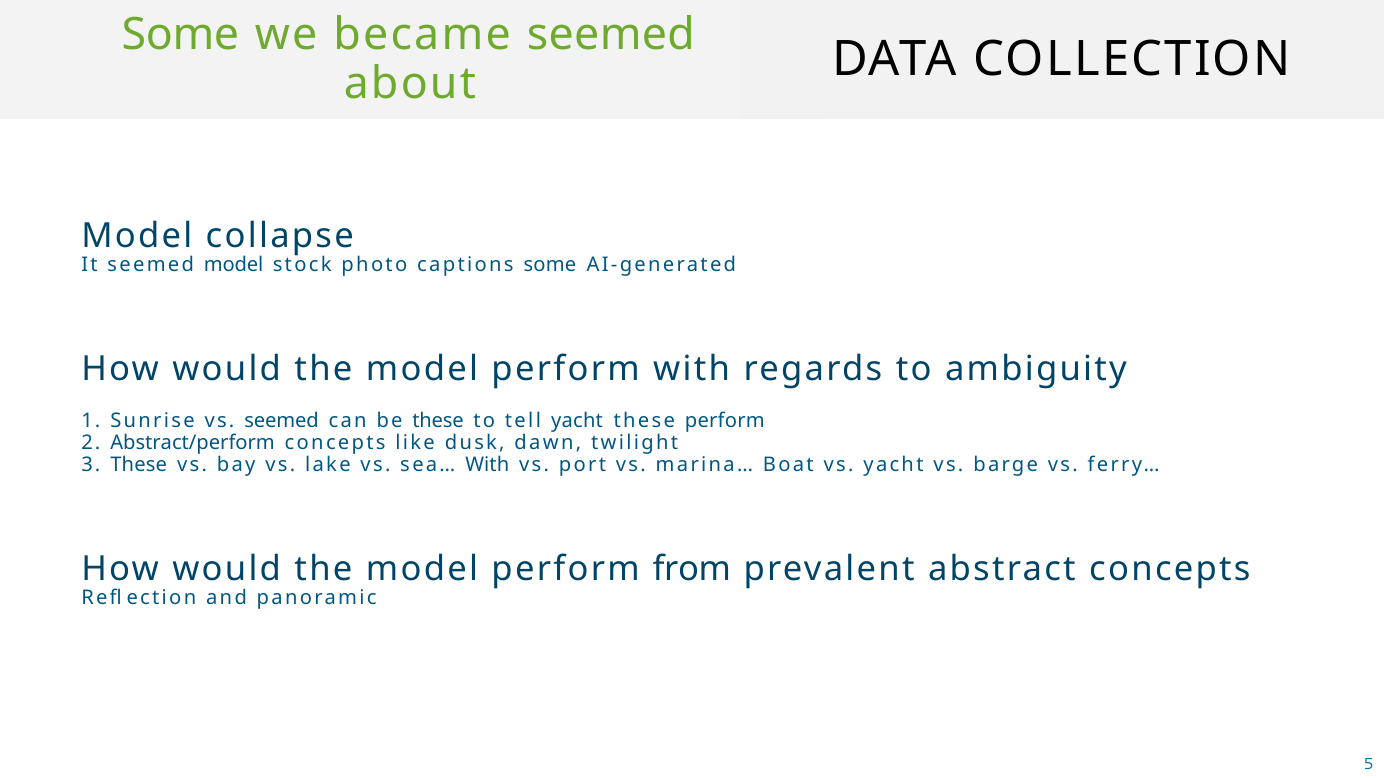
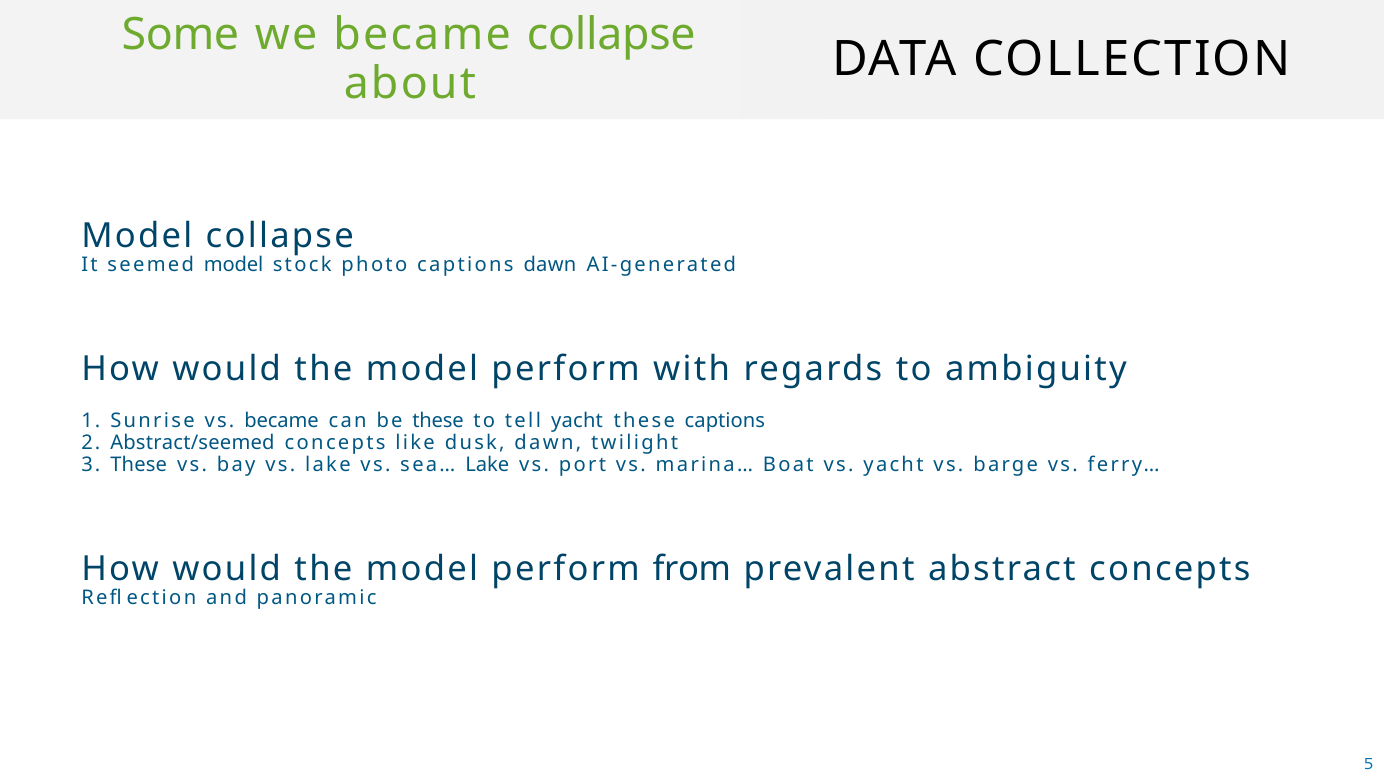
became seemed: seemed -> collapse
captions some: some -> dawn
vs seemed: seemed -> became
these perform: perform -> captions
Abstract/perform: Abstract/perform -> Abstract/seemed
sea… With: With -> Lake
